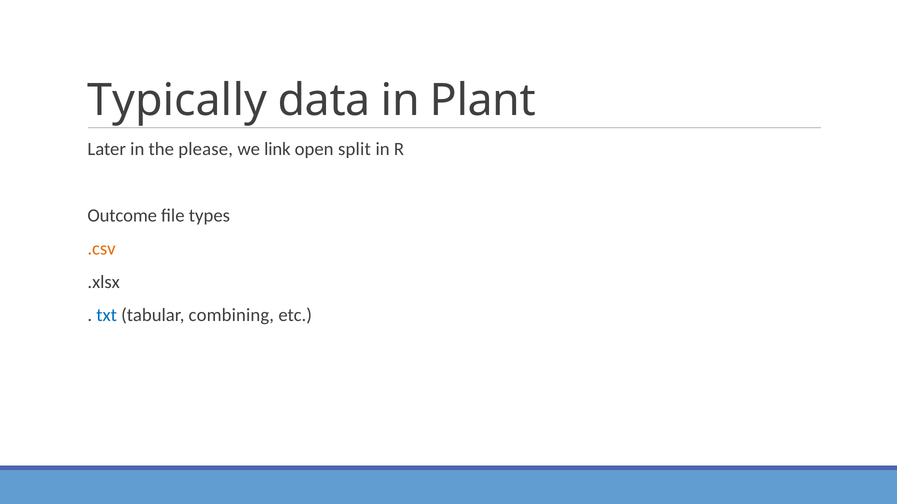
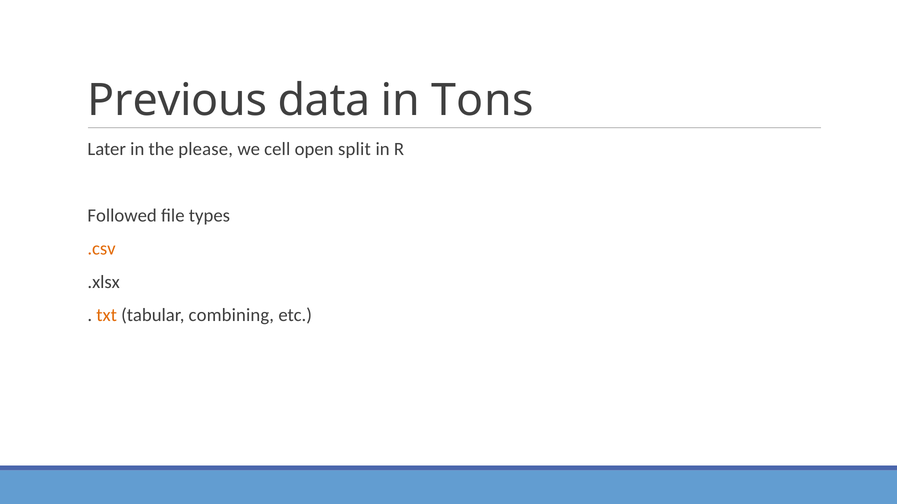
Typically: Typically -> Previous
Plant: Plant -> Tons
link: link -> cell
Outcome: Outcome -> Followed
txt colour: blue -> orange
